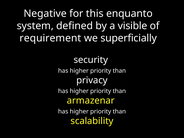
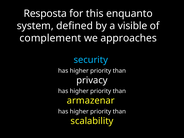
Negative: Negative -> Resposta
requirement: requirement -> complement
superficially: superficially -> approaches
security colour: white -> light blue
